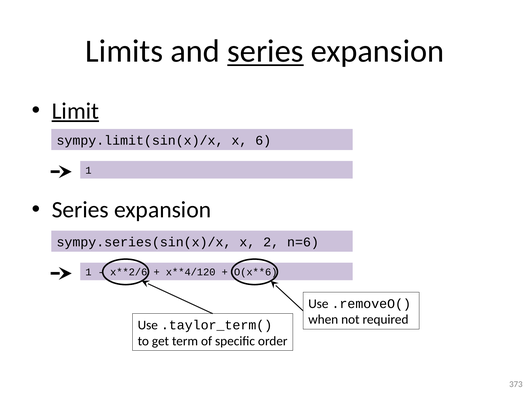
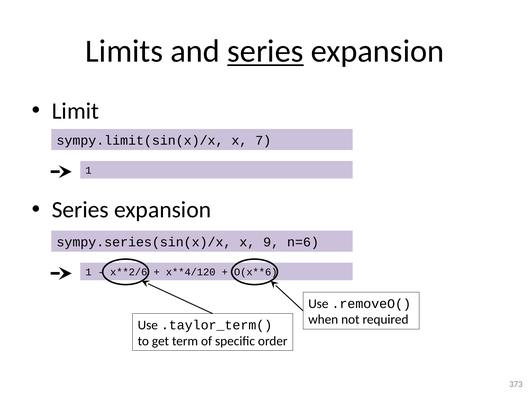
Limit underline: present -> none
6: 6 -> 7
2: 2 -> 9
